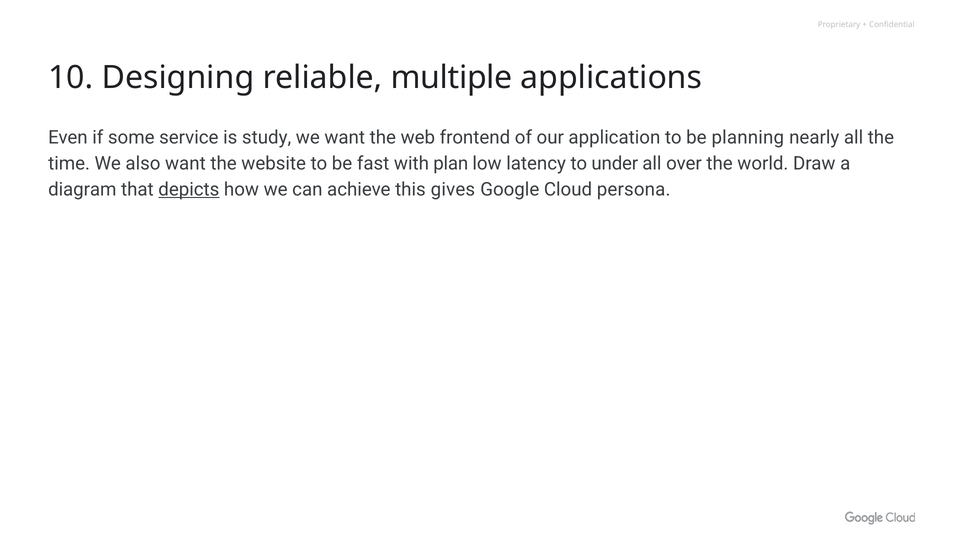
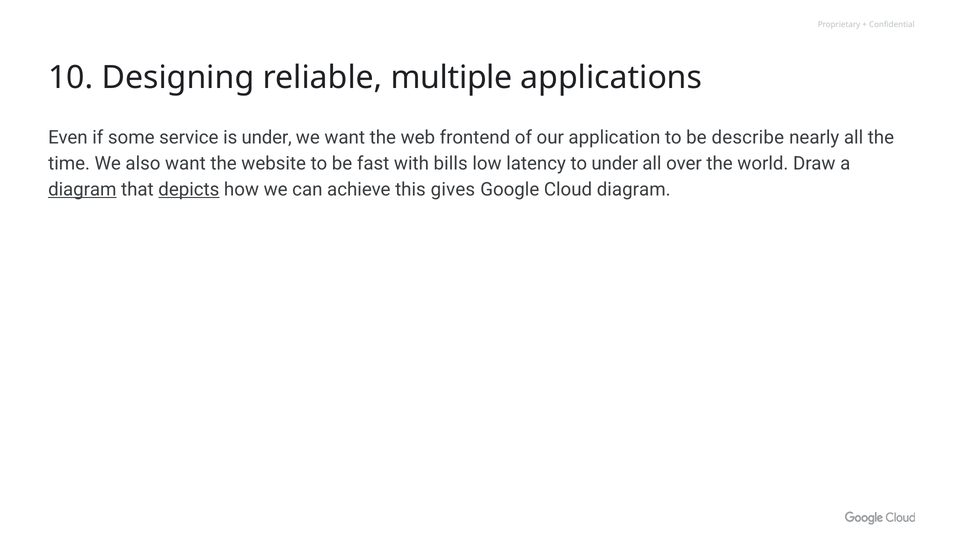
is study: study -> under
planning: planning -> describe
plan: plan -> bills
diagram at (82, 189) underline: none -> present
Cloud persona: persona -> diagram
